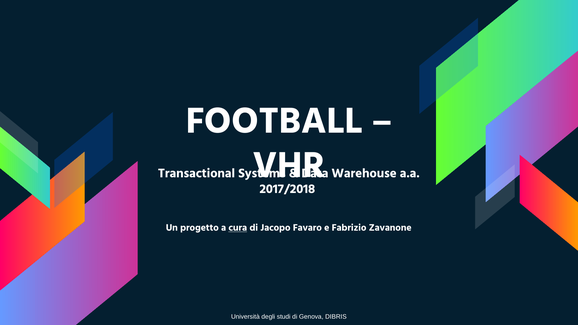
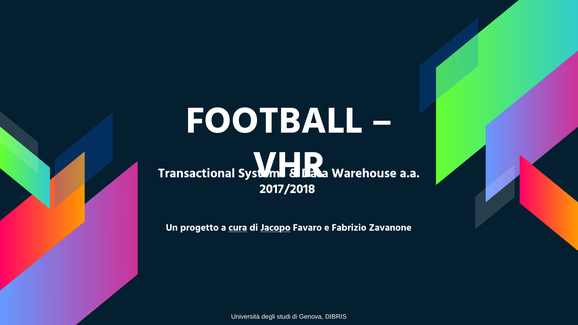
Jacopo underline: none -> present
